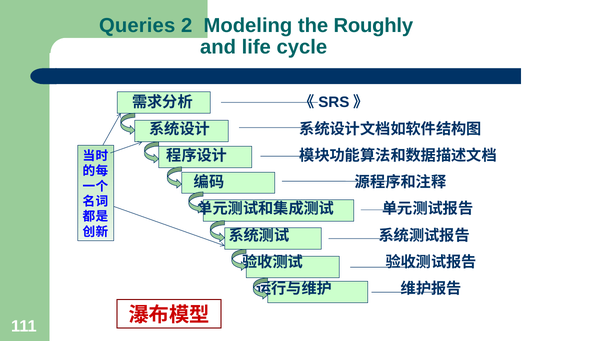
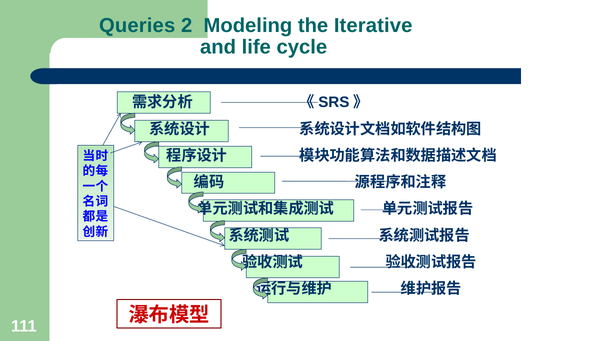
Roughly: Roughly -> Iterative
